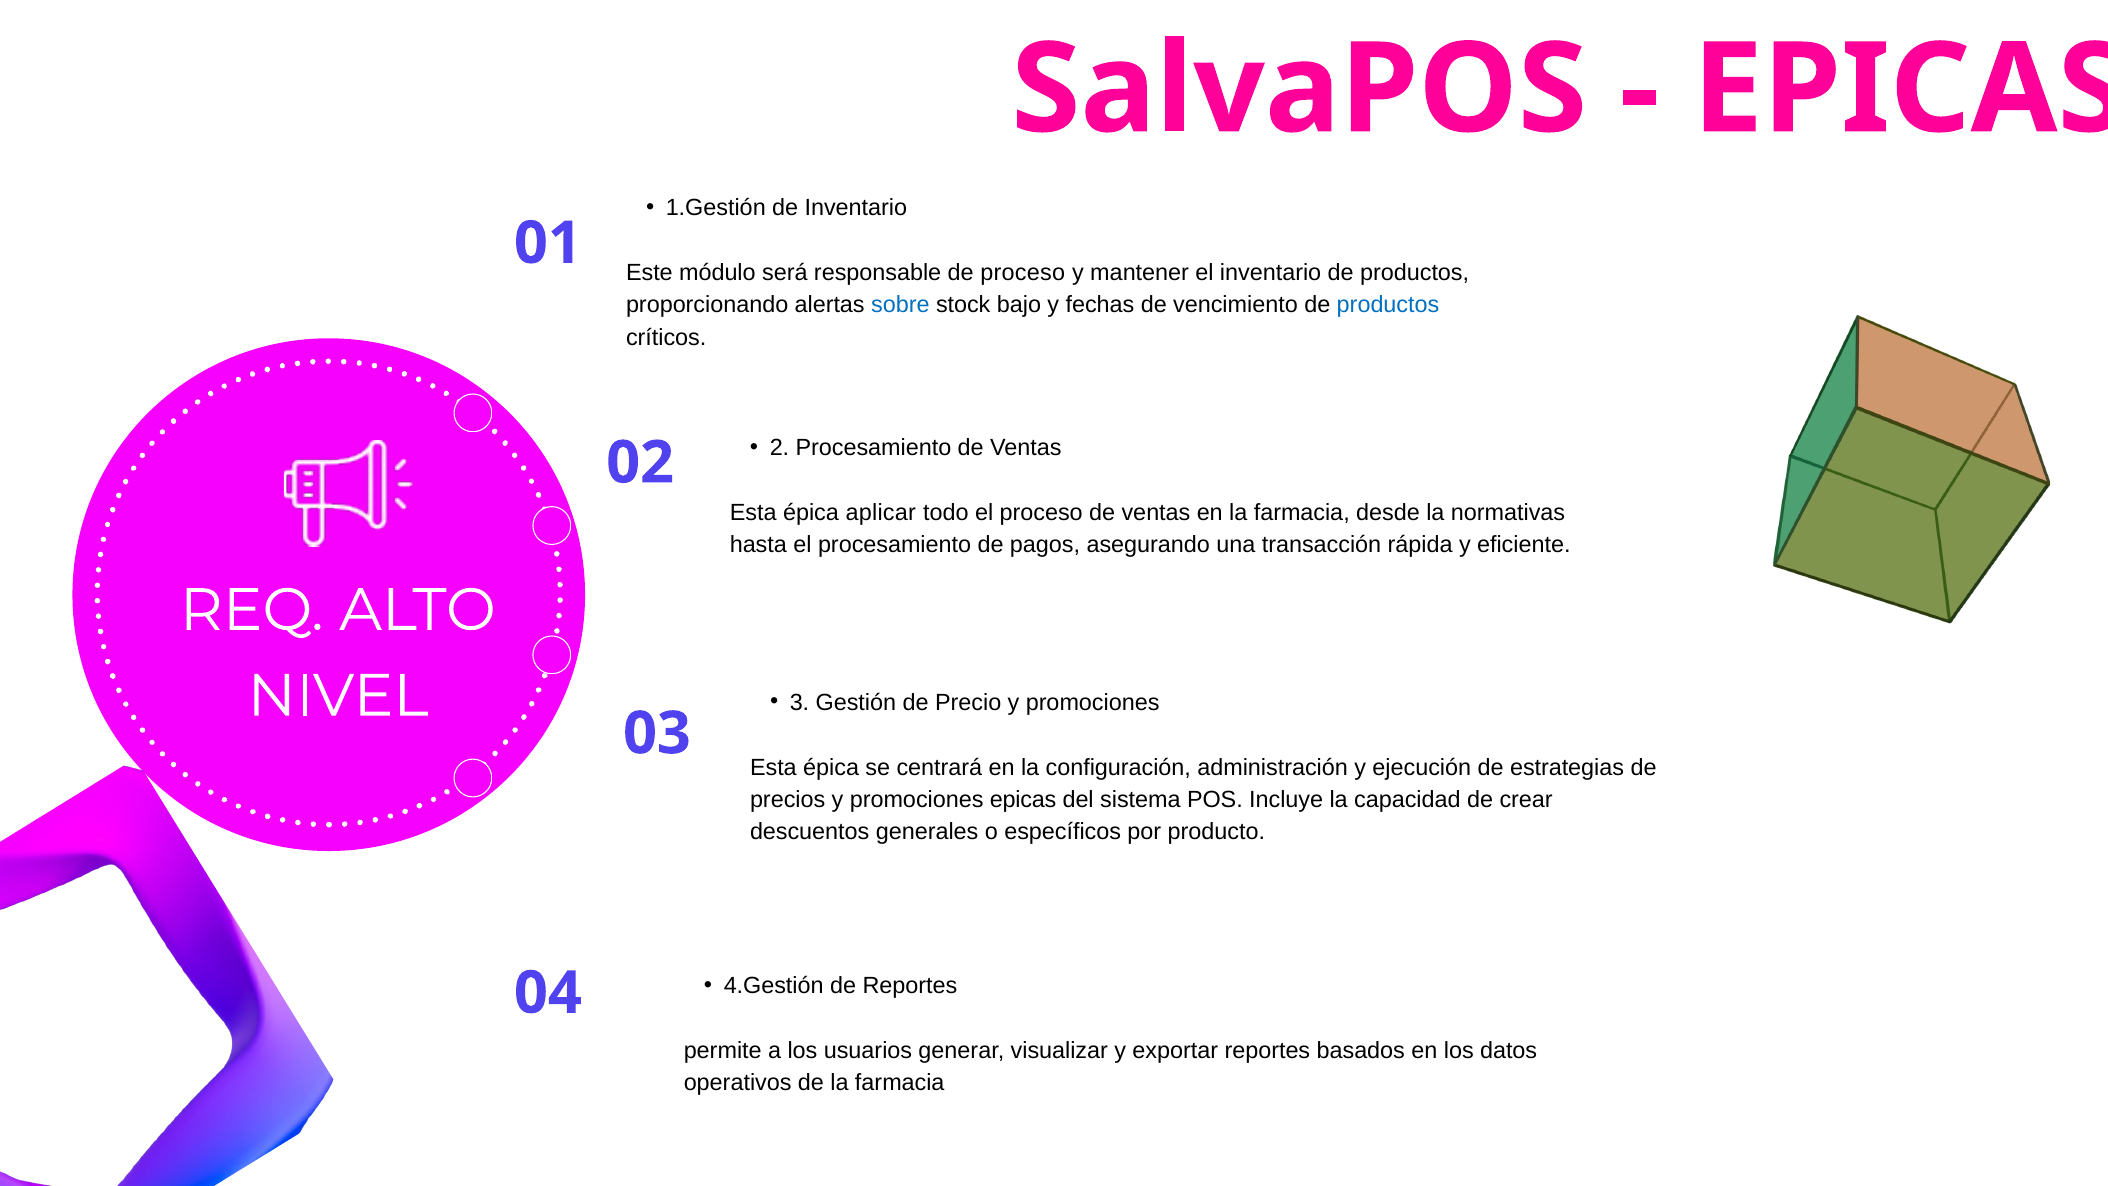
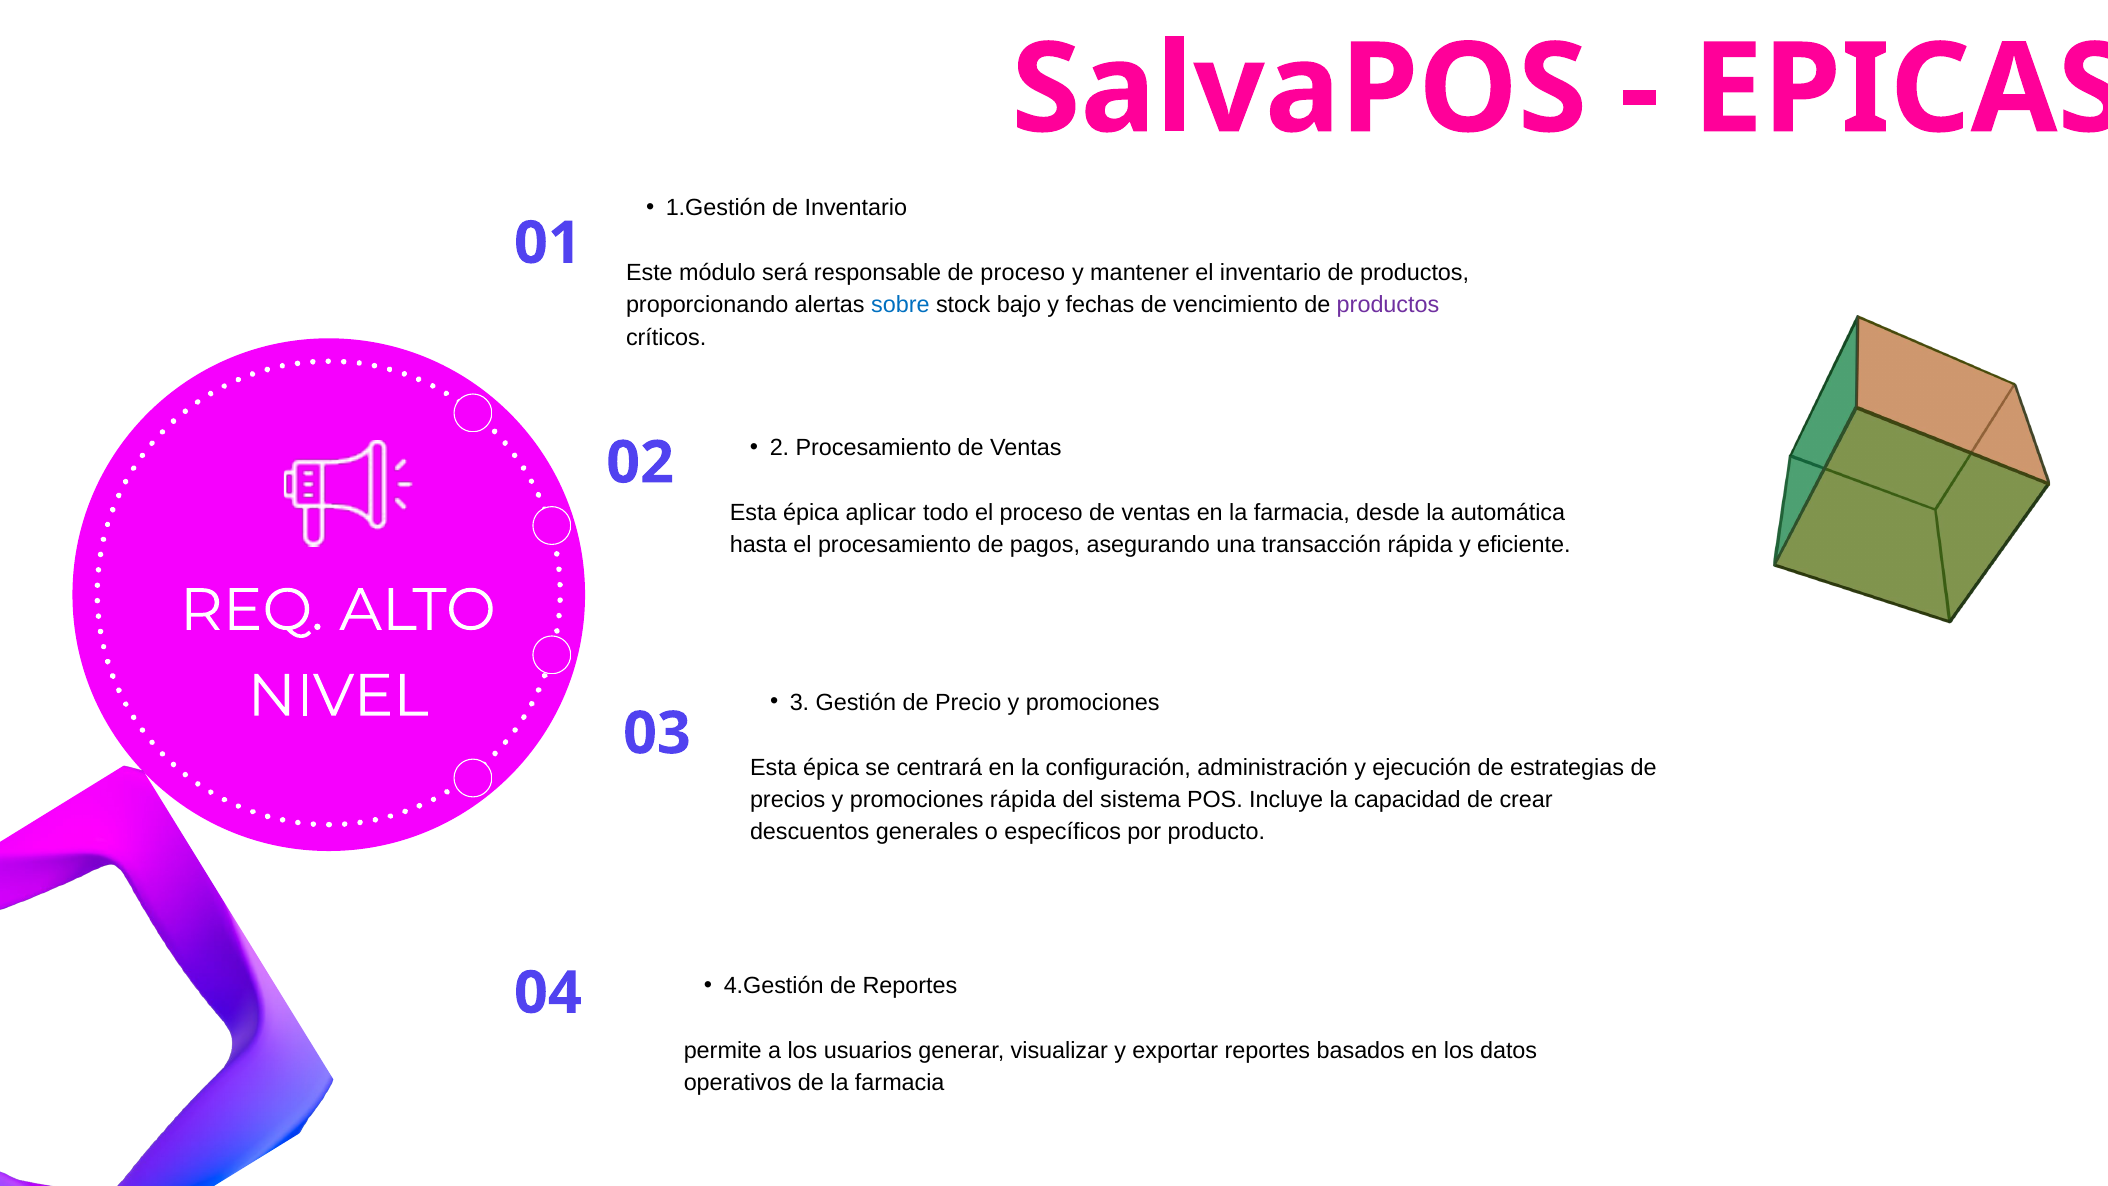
productos at (1388, 305) colour: blue -> purple
normativas: normativas -> automática
promociones epicas: epicas -> rápida
